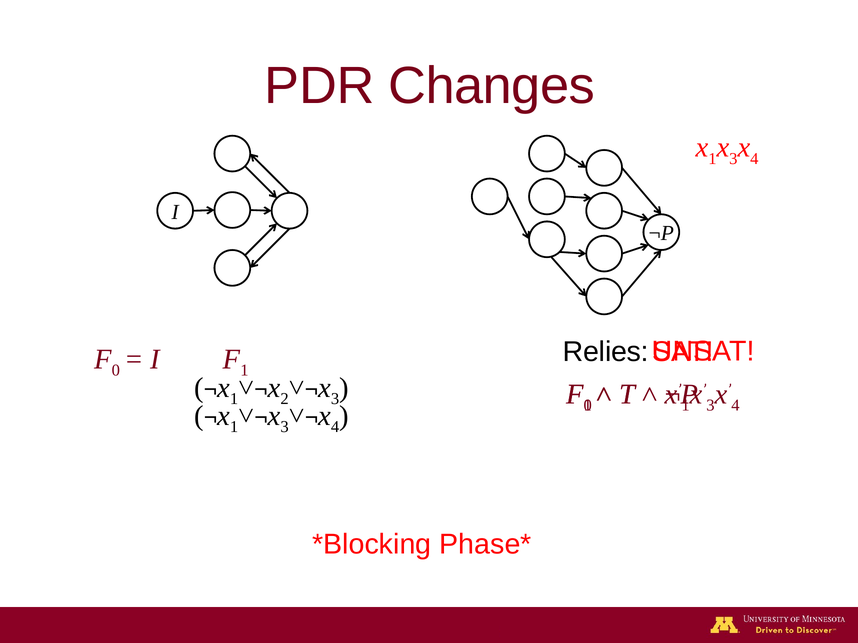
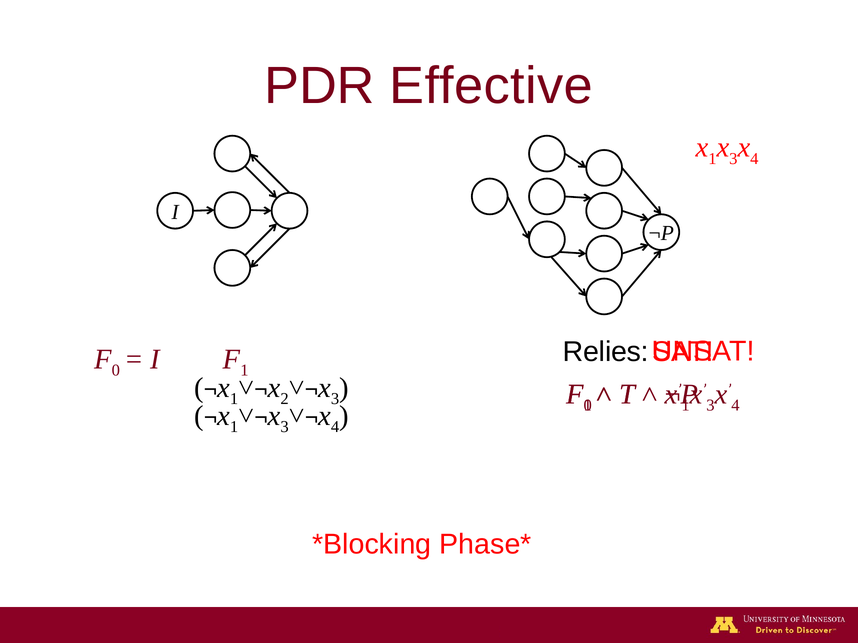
Changes: Changes -> Effective
